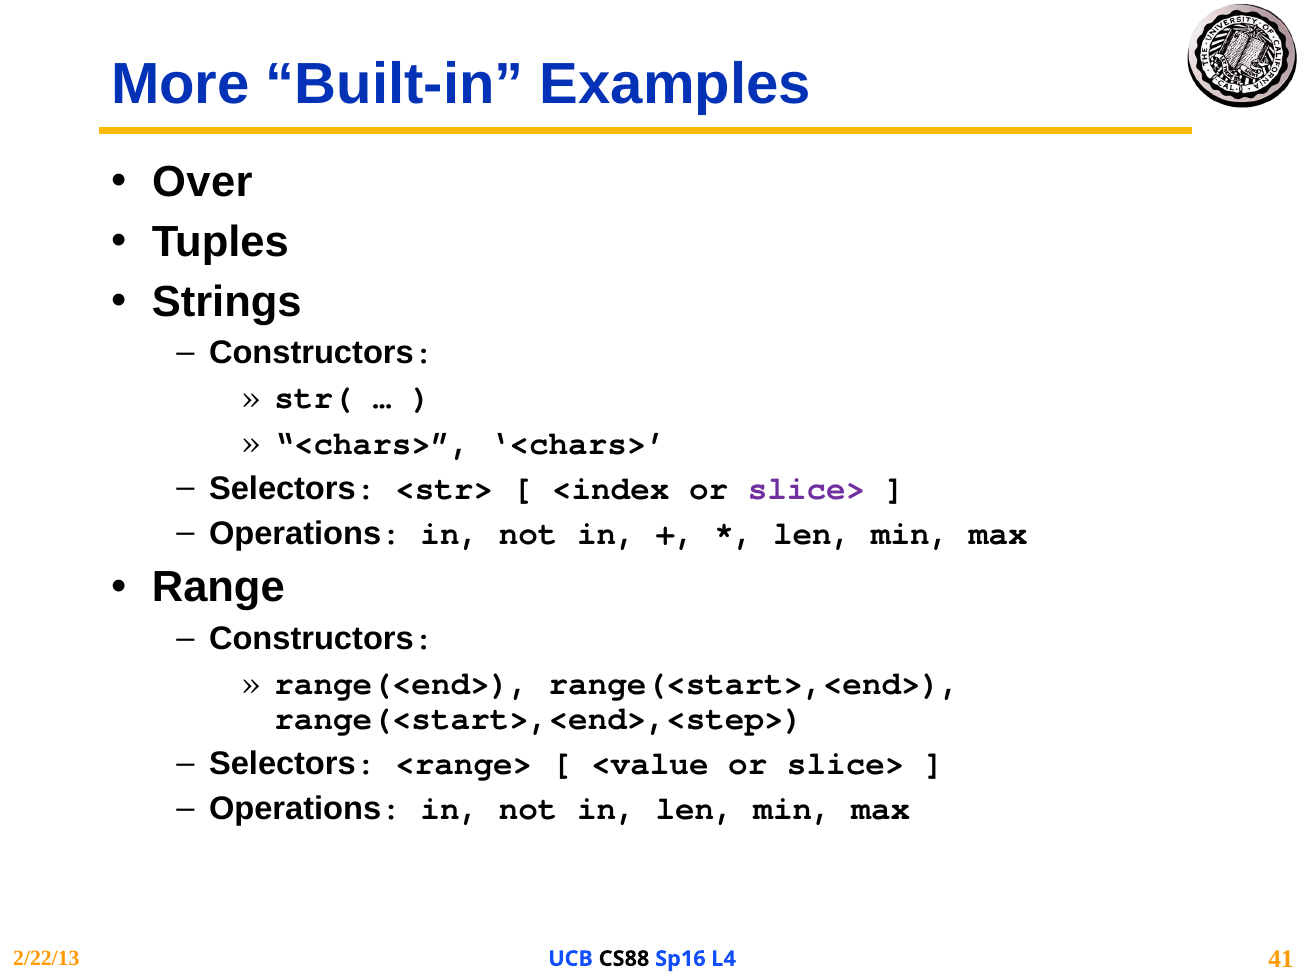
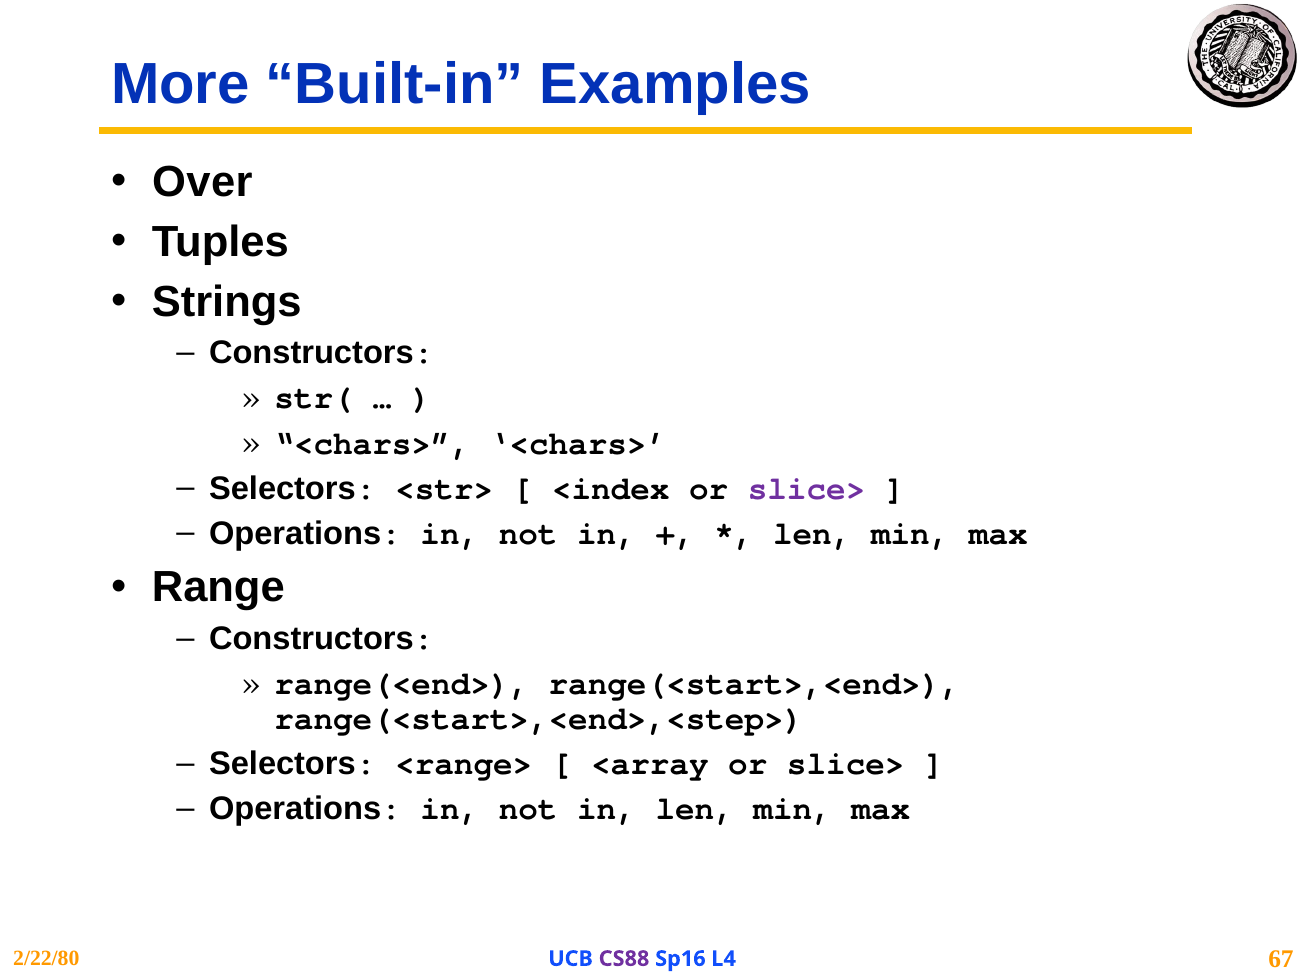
<value: <value -> <array
2/22/13: 2/22/13 -> 2/22/80
CS88 colour: black -> purple
41: 41 -> 67
